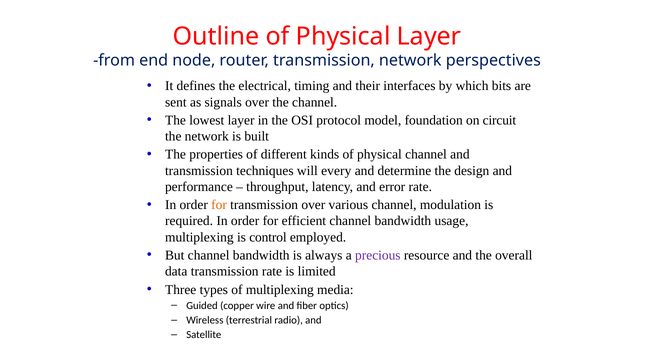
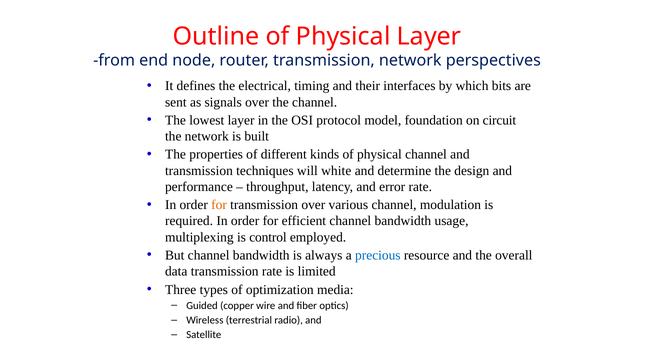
every: every -> white
precious colour: purple -> blue
of multiplexing: multiplexing -> optimization
